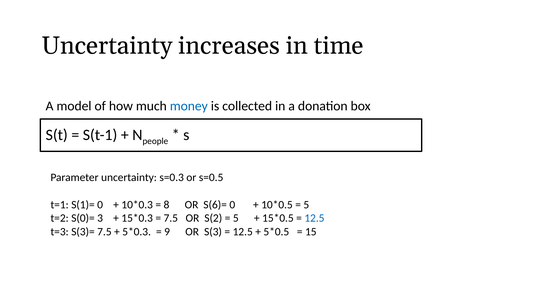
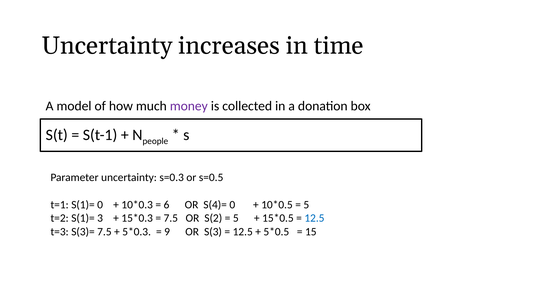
money colour: blue -> purple
8: 8 -> 6
S(6)=: S(6)= -> S(4)=
t=2 S(0)=: S(0)= -> S(1)=
